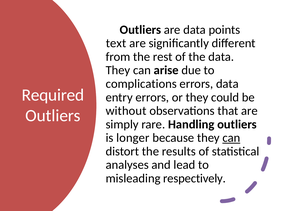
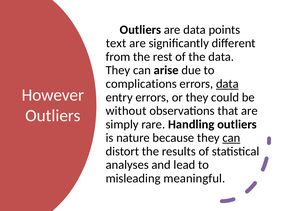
data at (227, 84) underline: none -> present
Required: Required -> However
longer: longer -> nature
respectively: respectively -> meaningful
